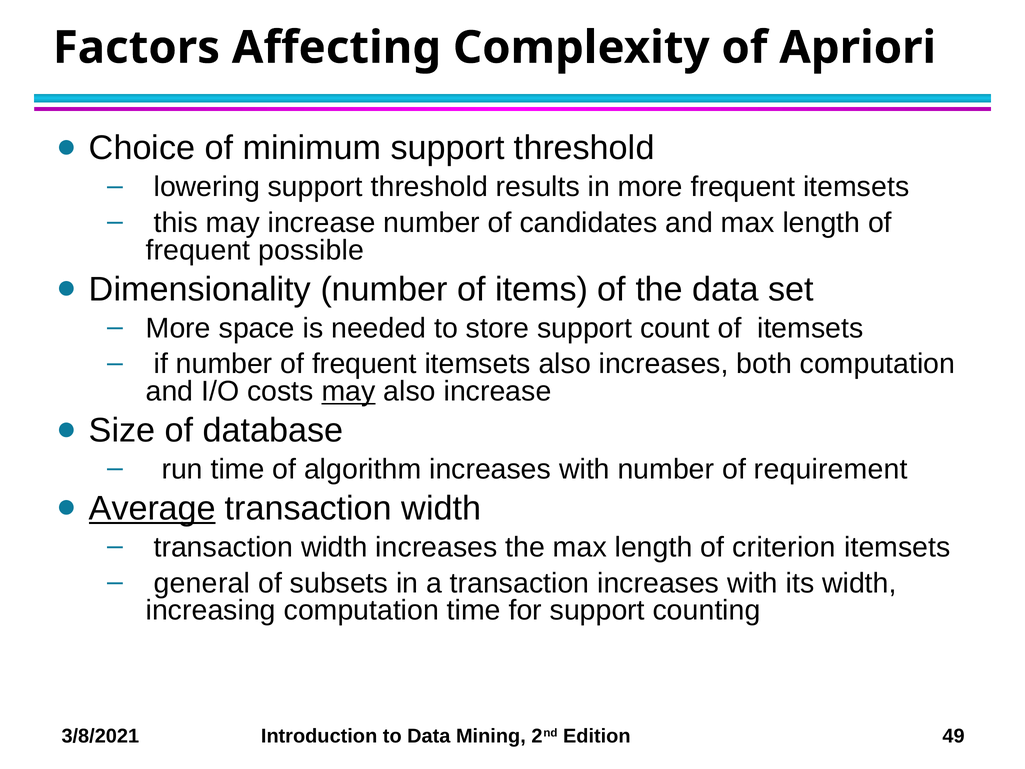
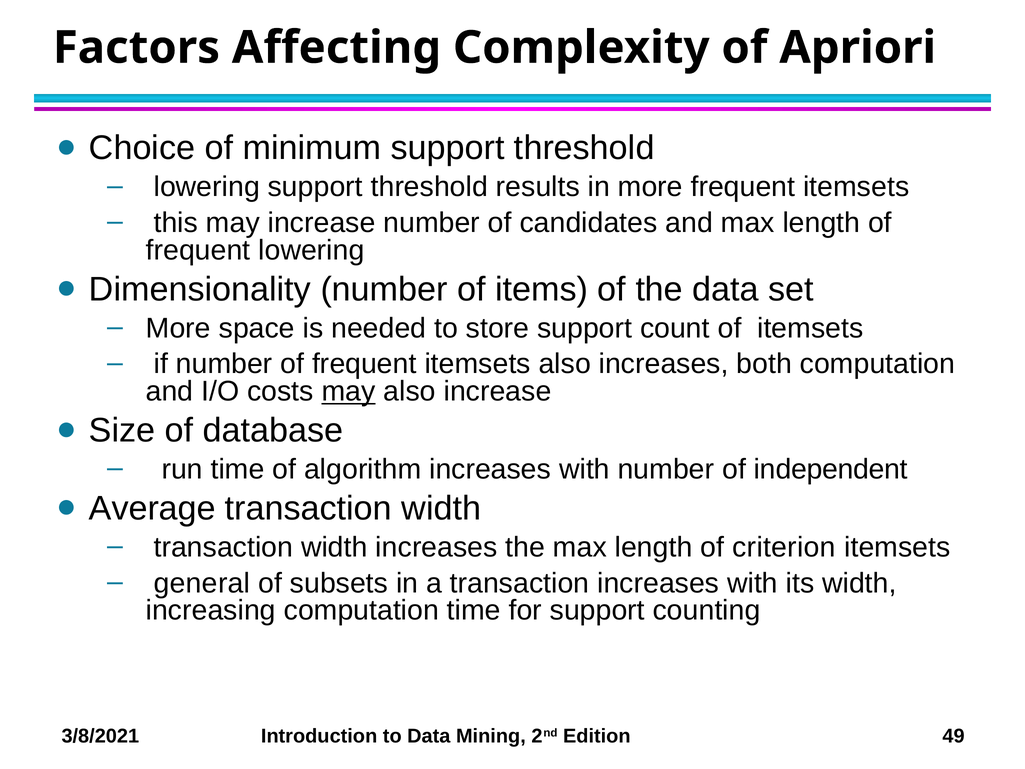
frequent possible: possible -> lowering
requirement: requirement -> independent
Average underline: present -> none
